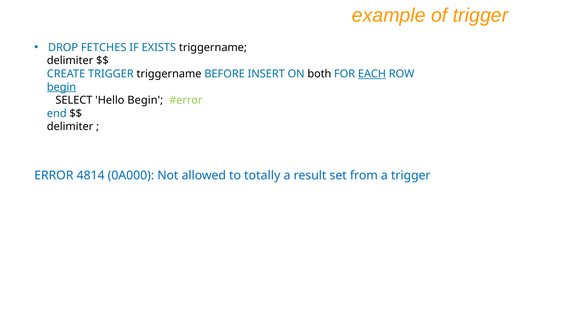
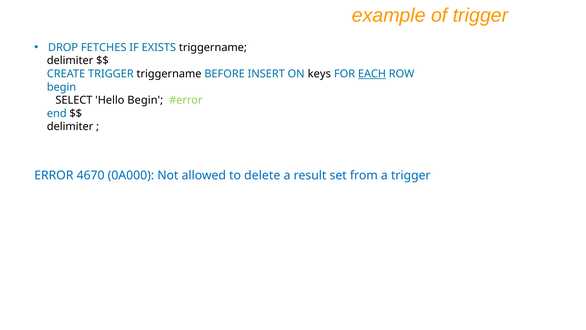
both: both -> keys
begin at (62, 87) underline: present -> none
4814: 4814 -> 4670
totally: totally -> delete
